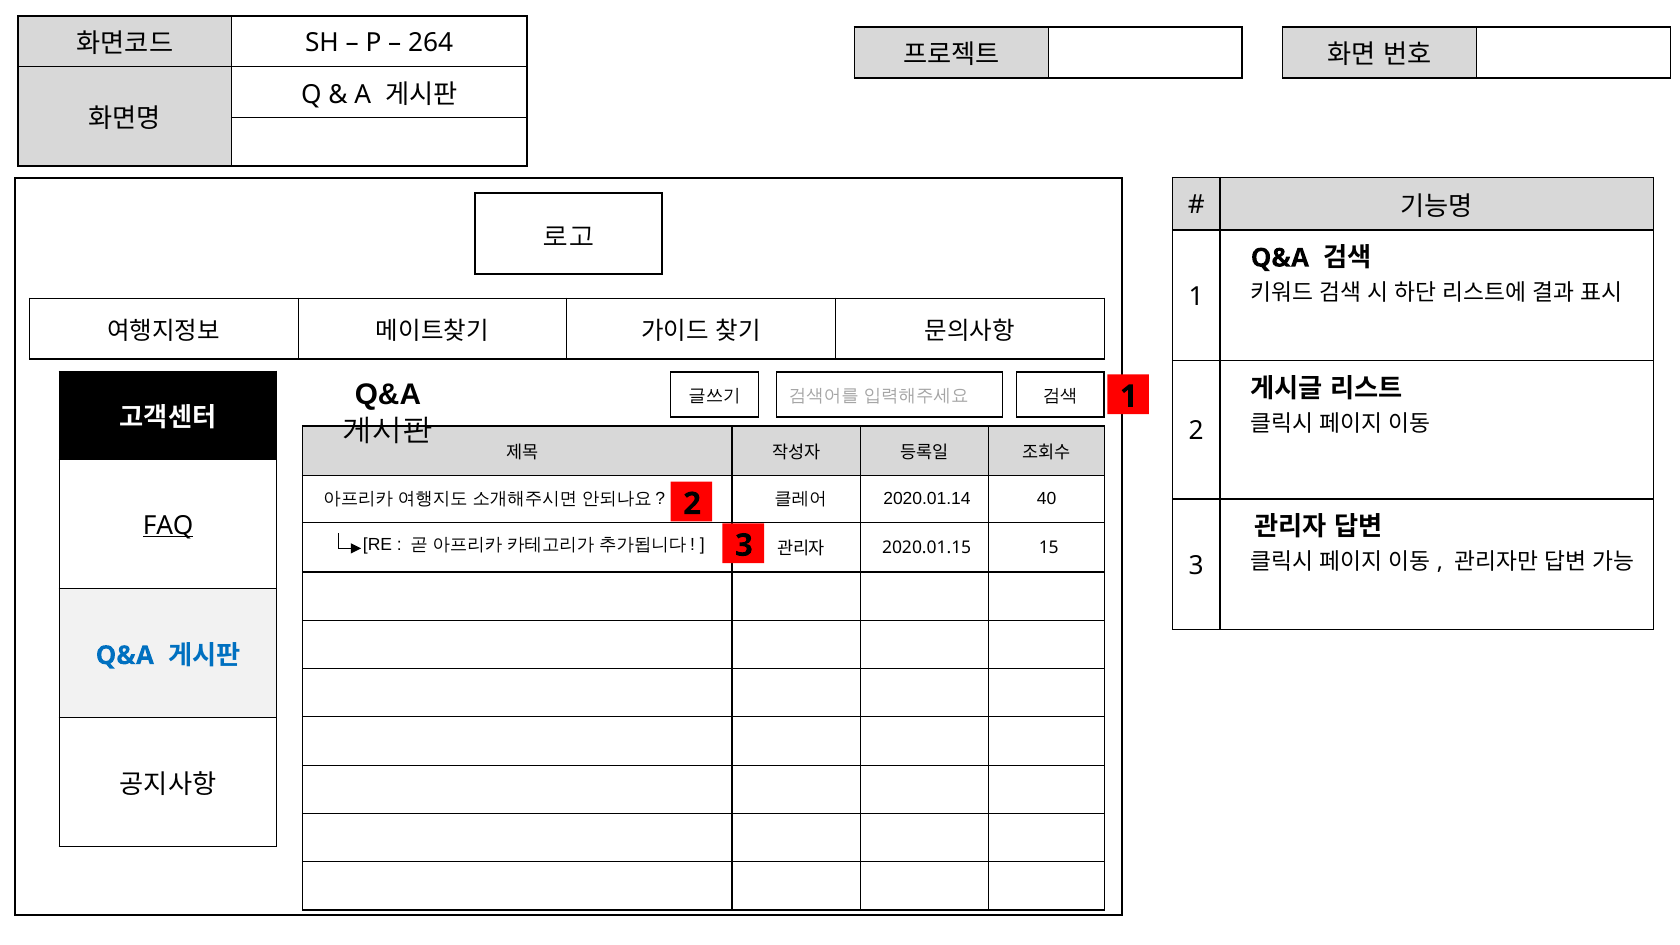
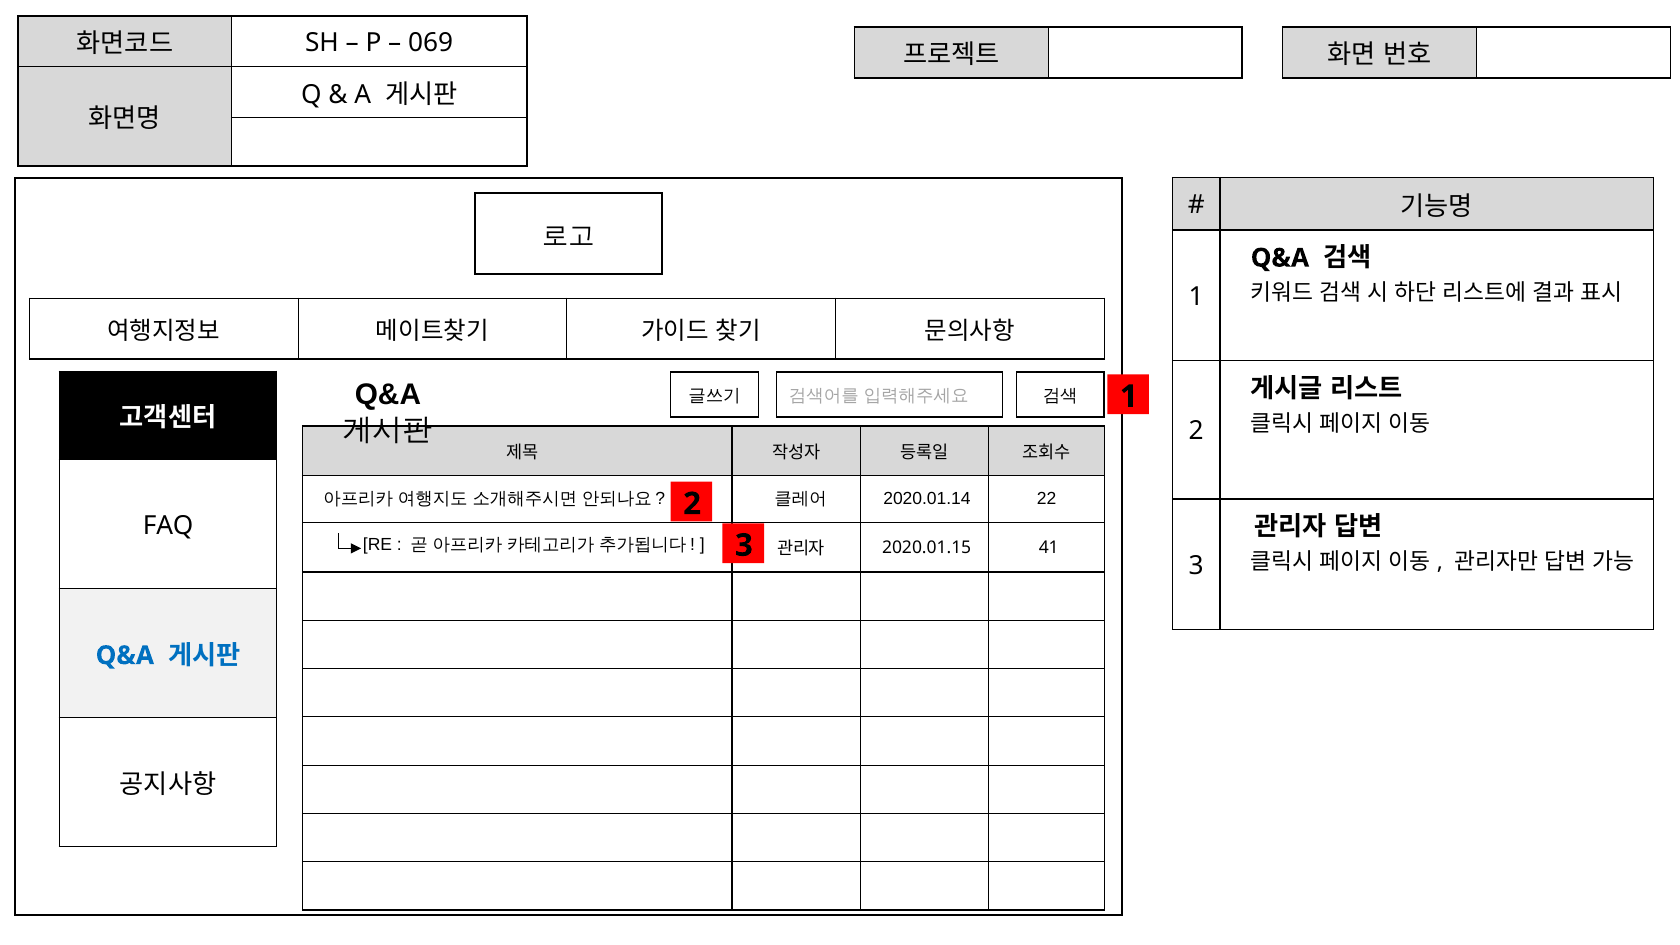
264: 264 -> 069
40: 40 -> 22
FAQ underline: present -> none
15: 15 -> 41
